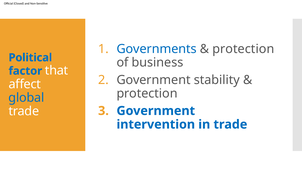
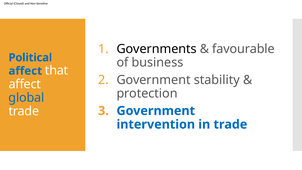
Governments colour: blue -> black
protection at (243, 49): protection -> favourable
factor at (25, 71): factor -> affect
